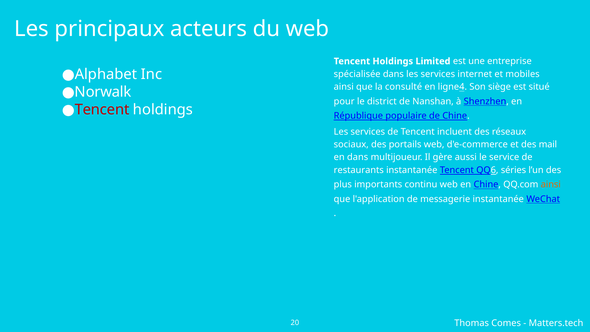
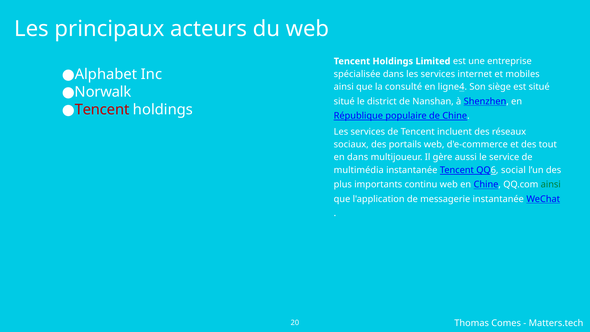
pour at (344, 101): pour -> situé
mail: mail -> tout
restaurants: restaurants -> multimédia
séries: séries -> social
ainsi at (551, 185) colour: orange -> green
